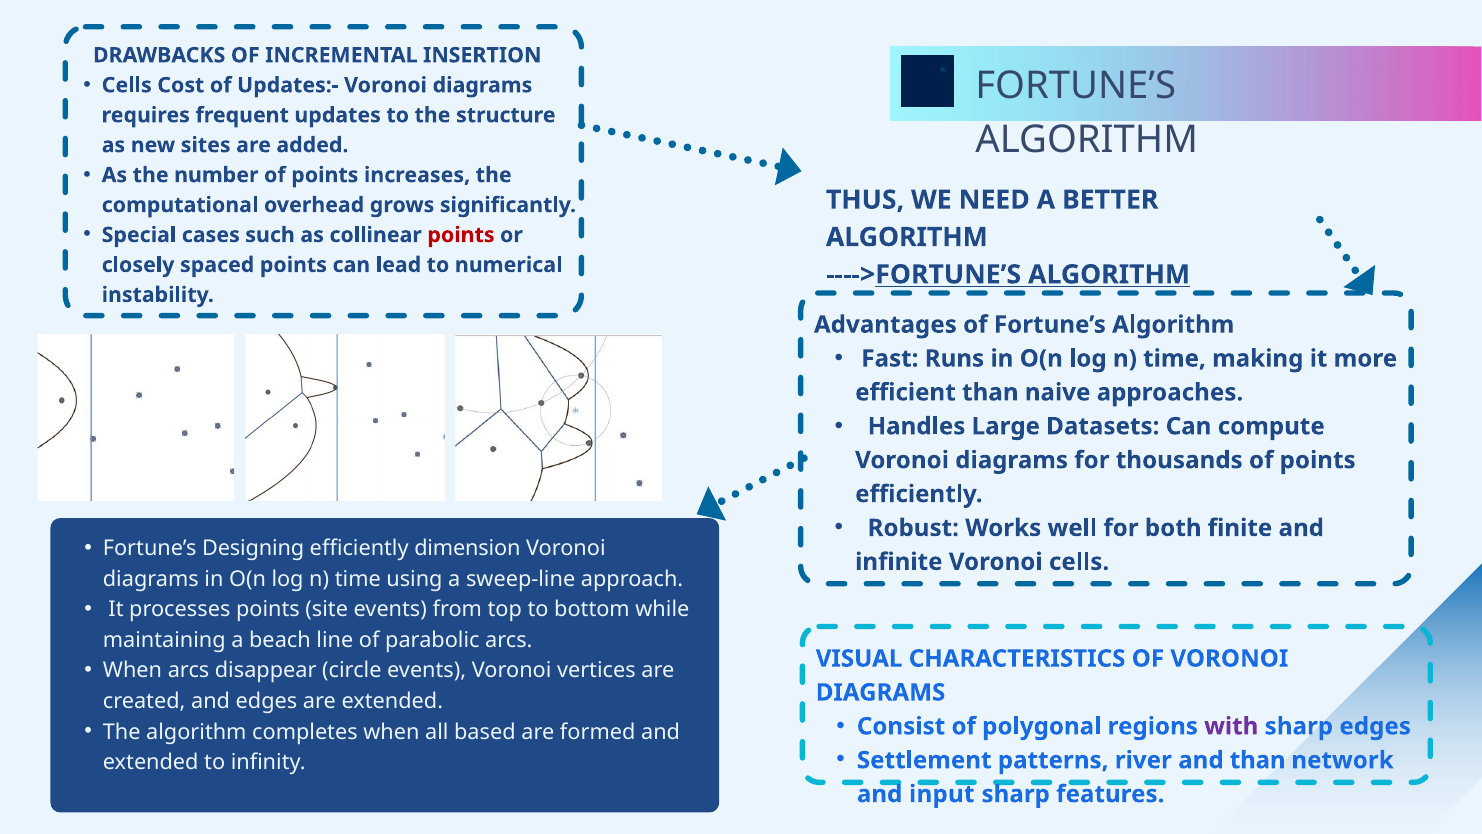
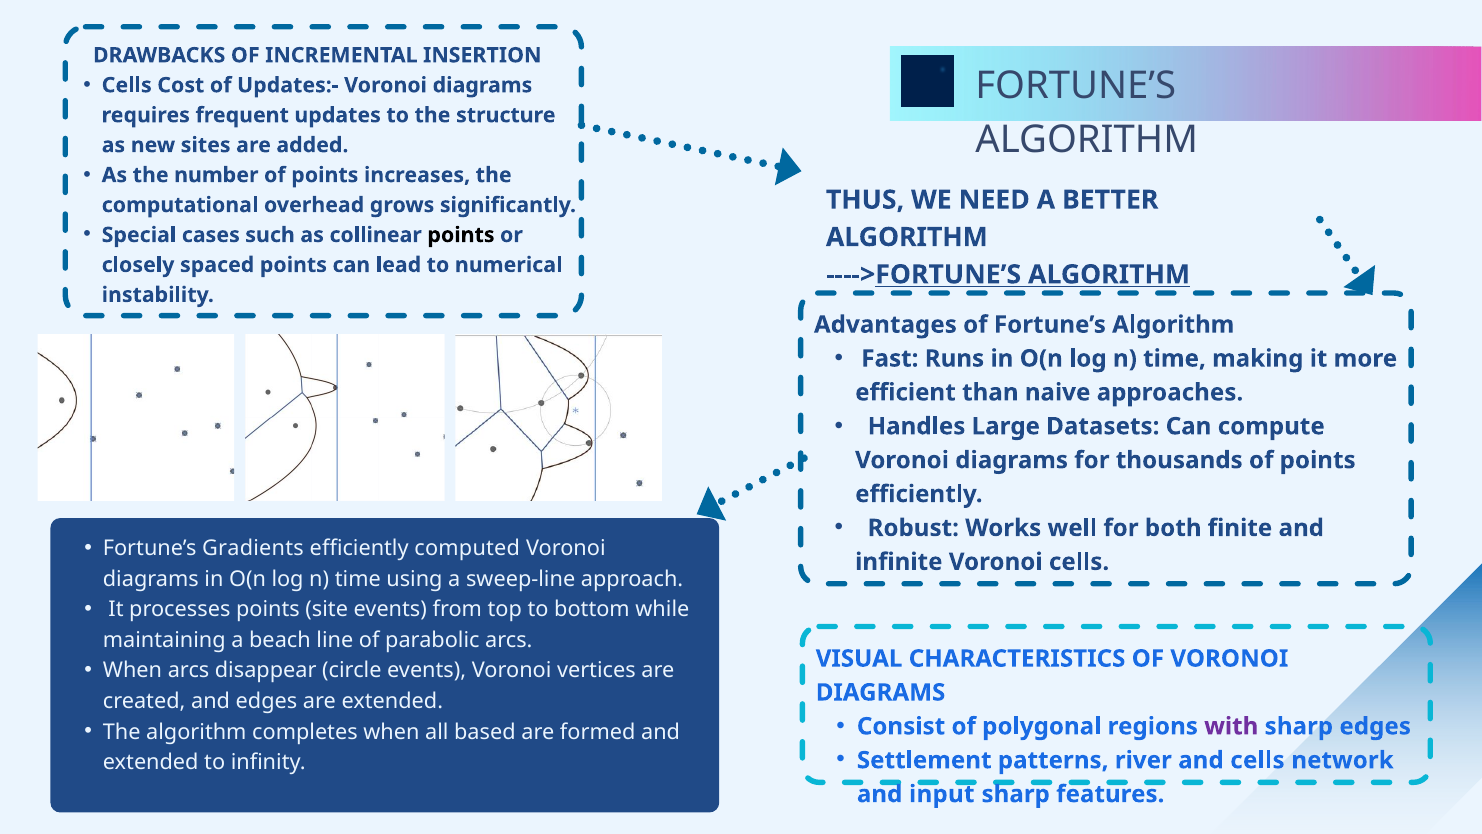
points at (461, 235) colour: red -> black
Designing: Designing -> Gradients
dimension: dimension -> computed
and than: than -> cells
